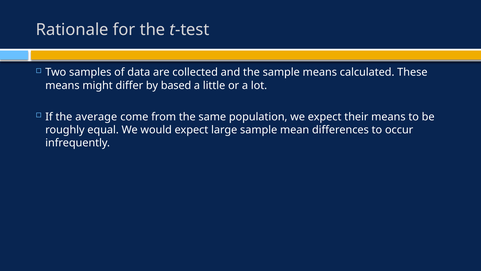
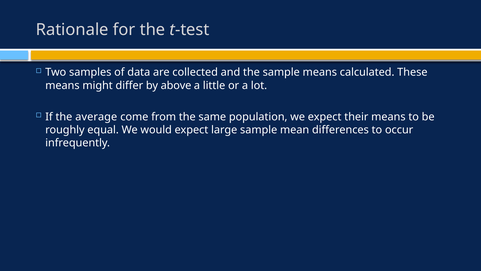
based: based -> above
